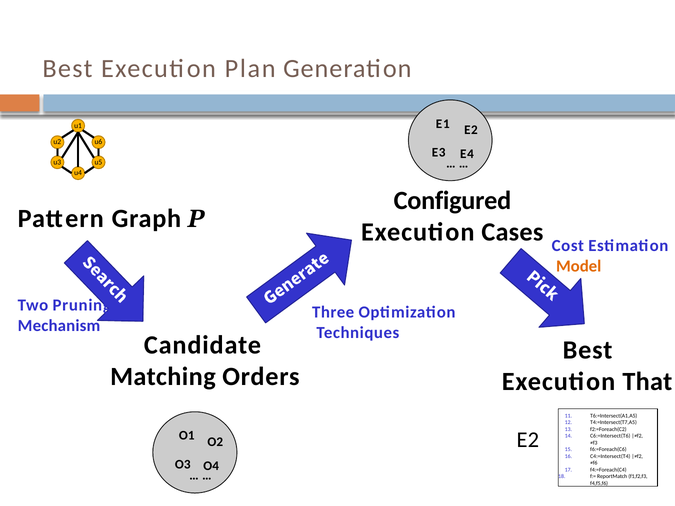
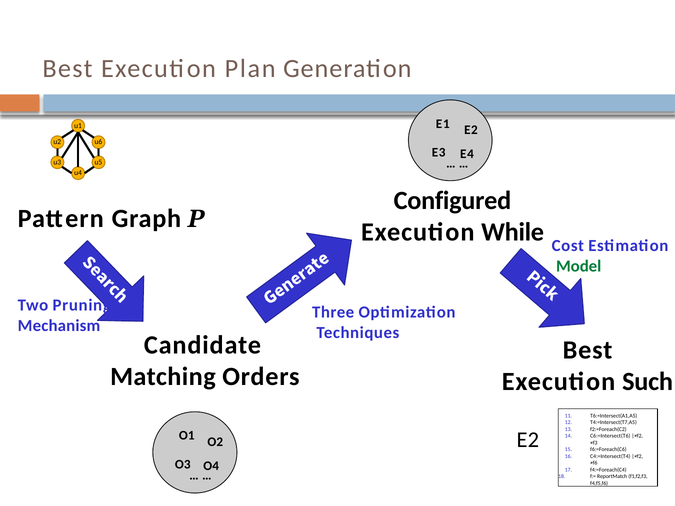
Cases: Cases -> While
Model colour: orange -> green
That: That -> Such
